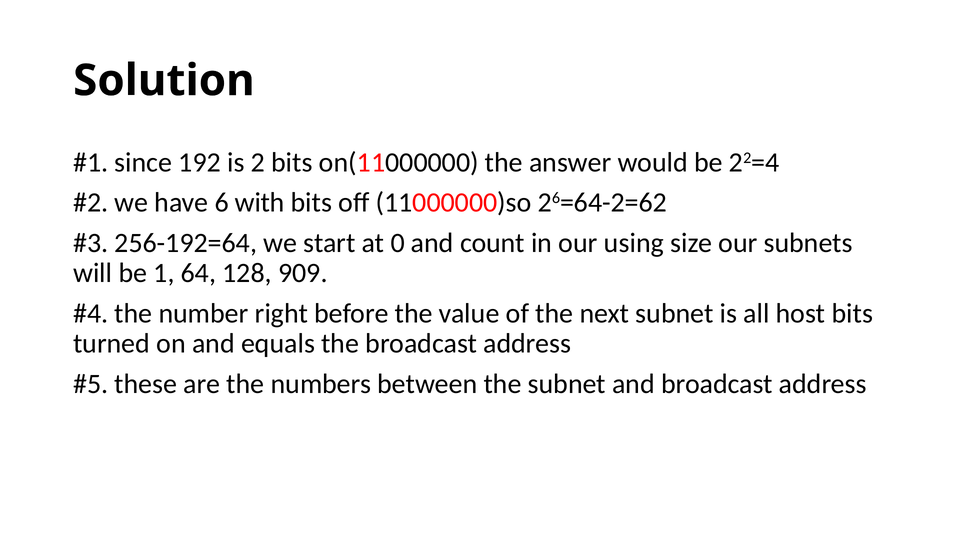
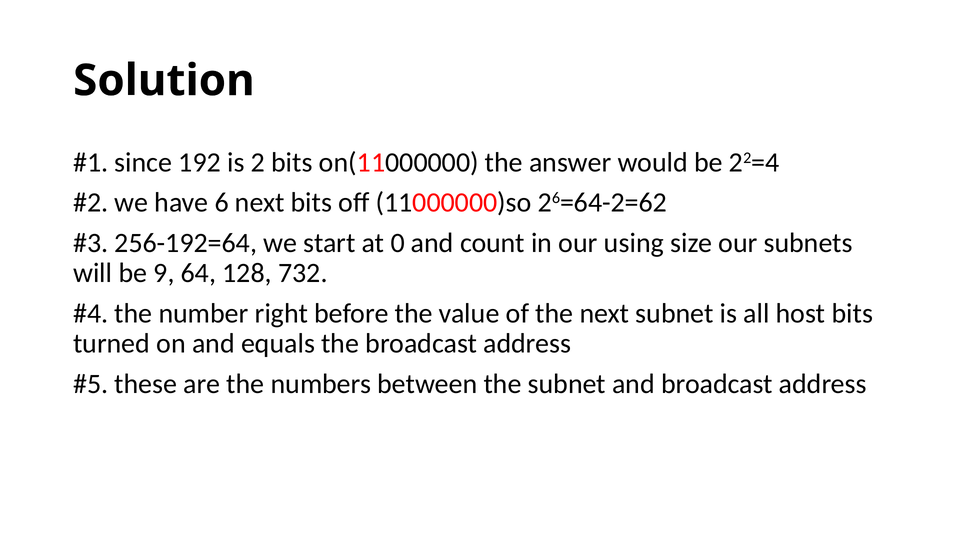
6 with: with -> next
1: 1 -> 9
909: 909 -> 732
